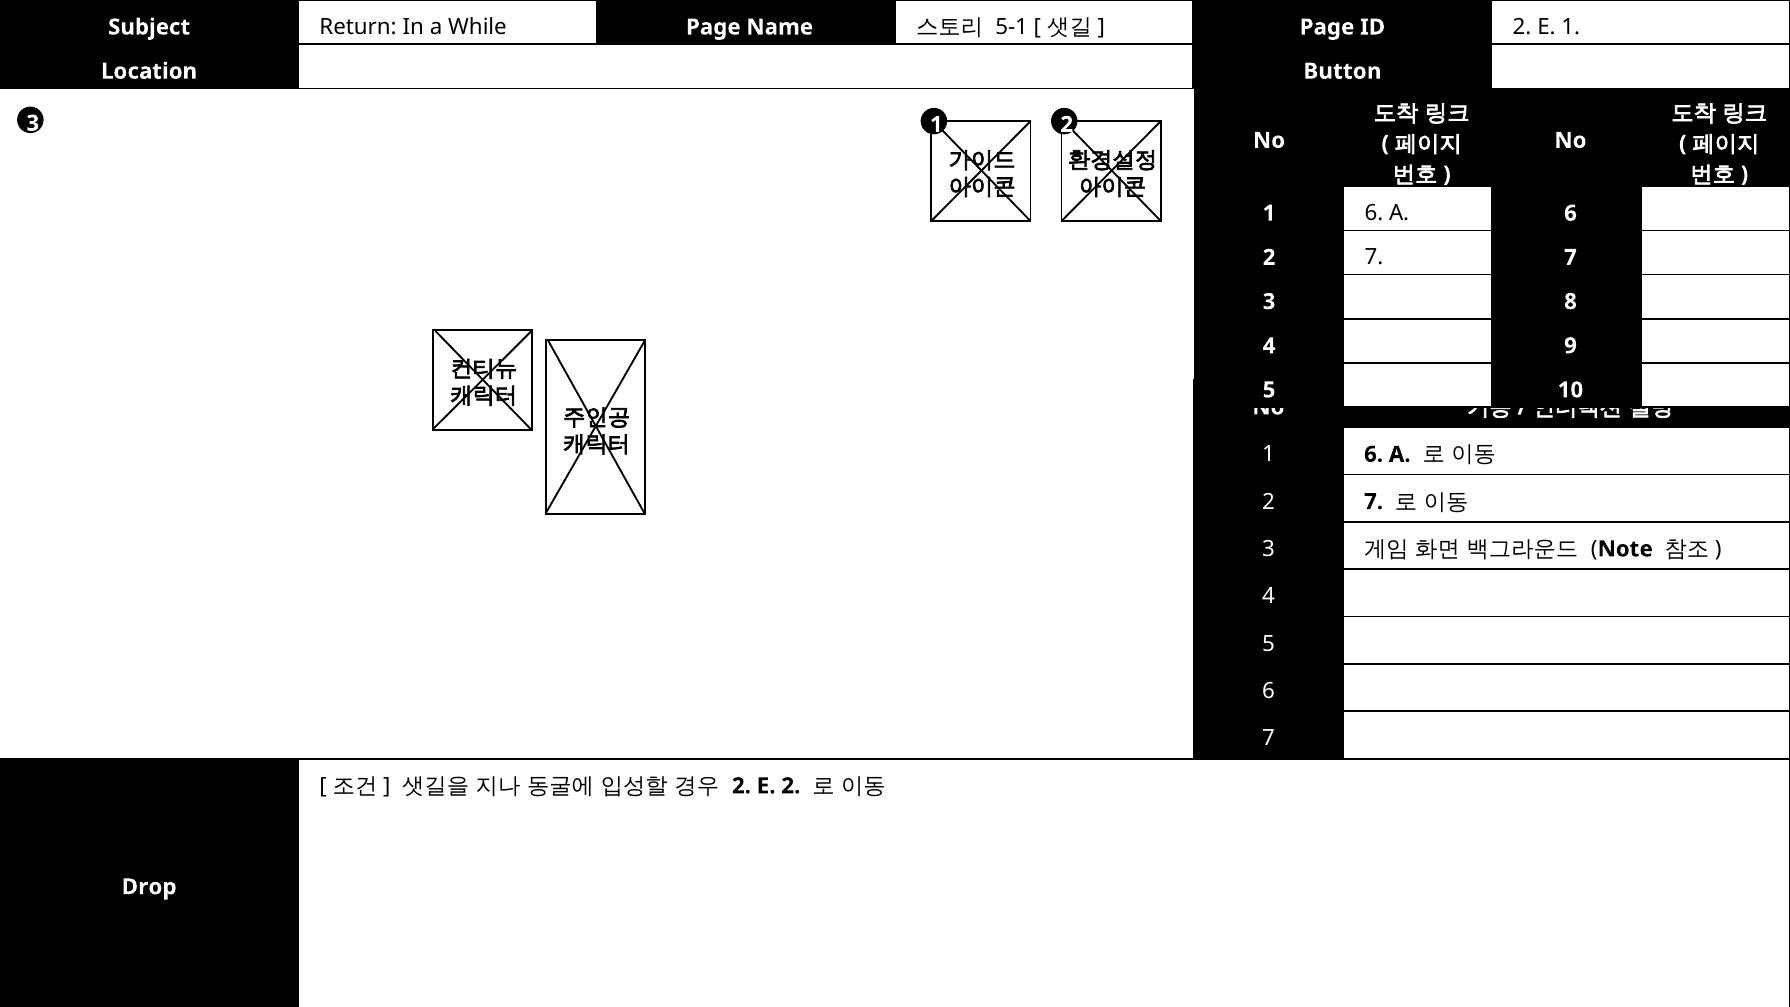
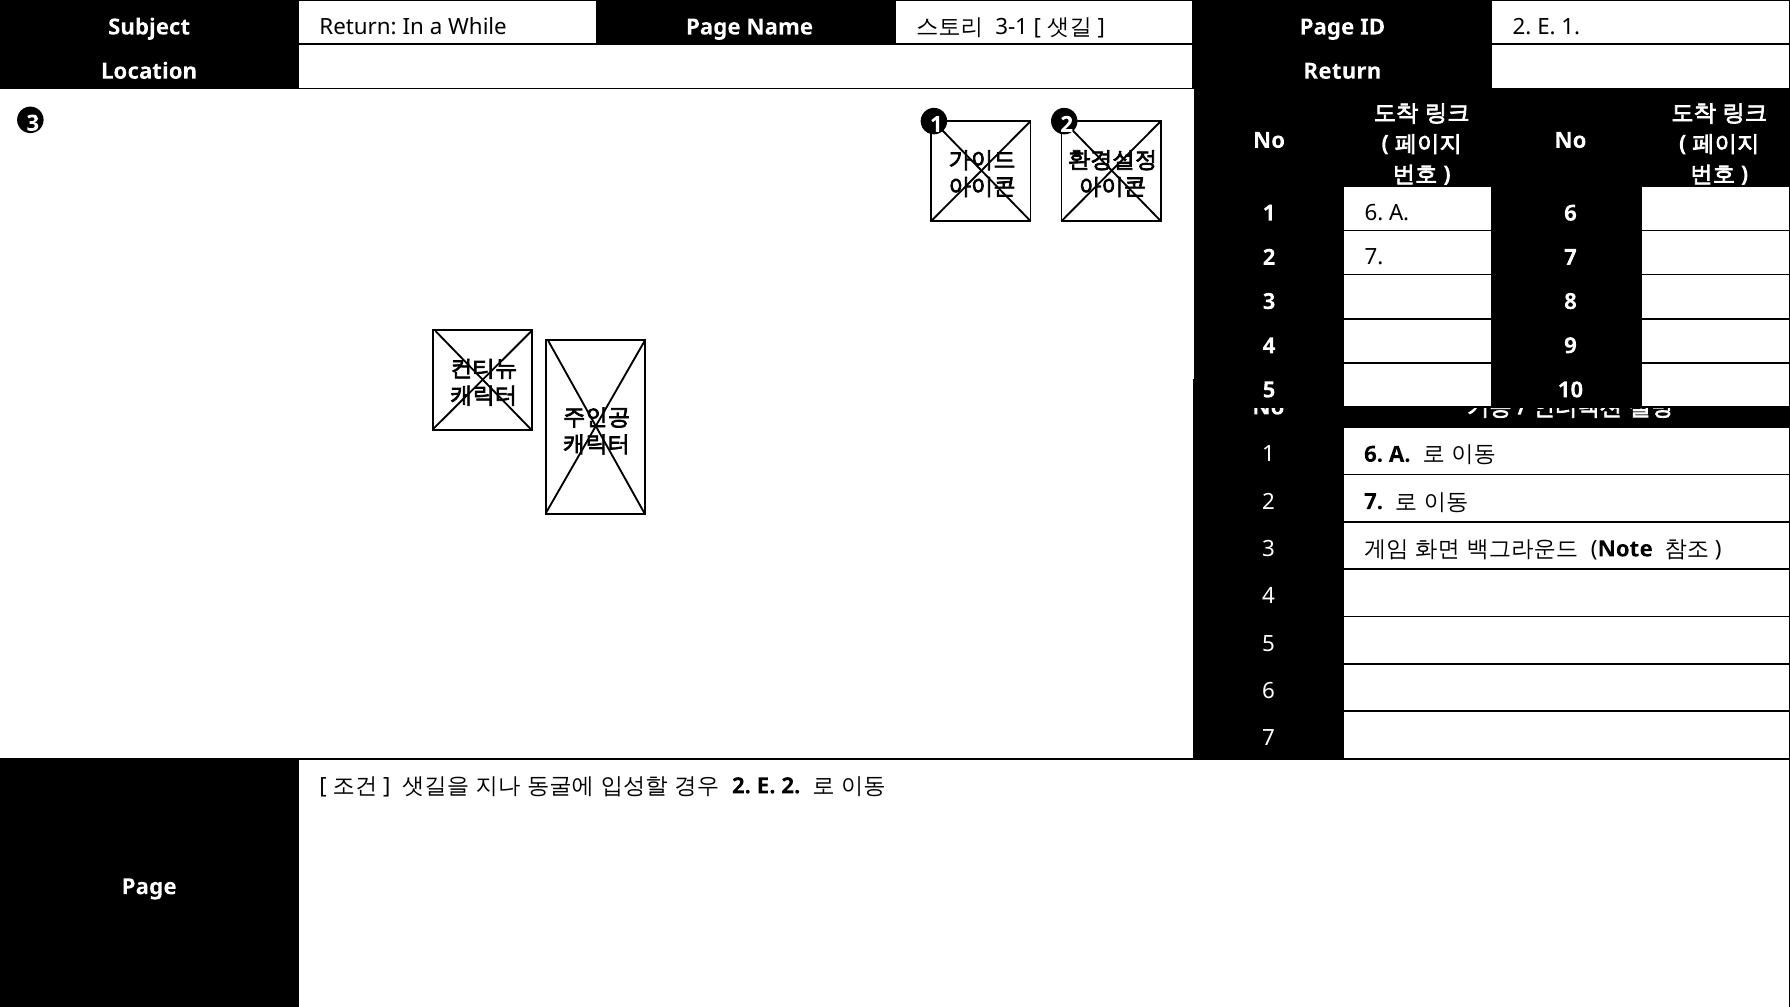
5-1: 5-1 -> 3-1
Location Button: Button -> Return
Drop at (149, 887): Drop -> Page
